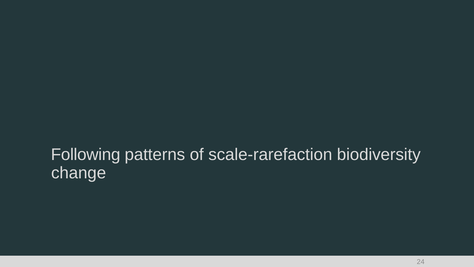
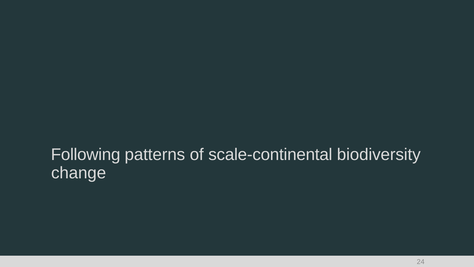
scale-rarefaction: scale-rarefaction -> scale-continental
